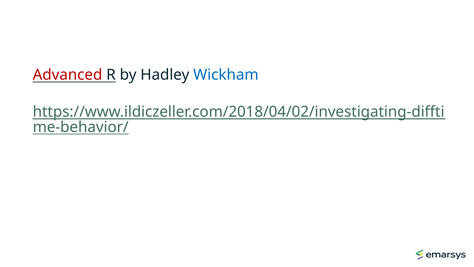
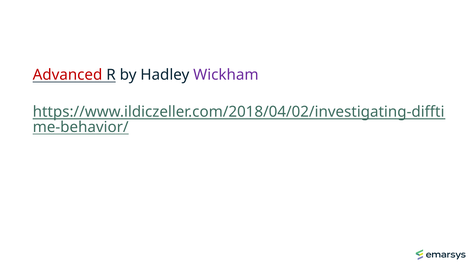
Wickham colour: blue -> purple
